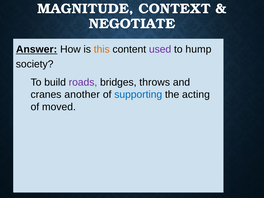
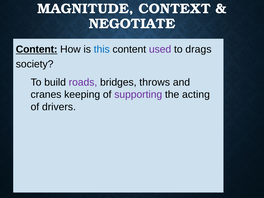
Answer at (37, 49): Answer -> Content
this colour: orange -> blue
hump: hump -> drags
another: another -> keeping
supporting colour: blue -> purple
moved: moved -> drivers
